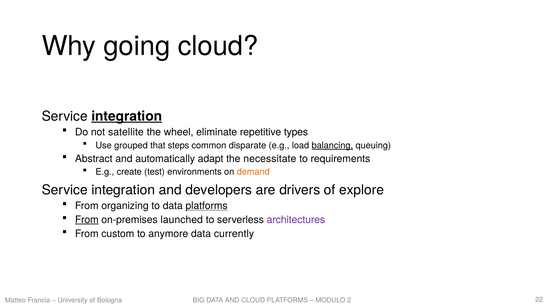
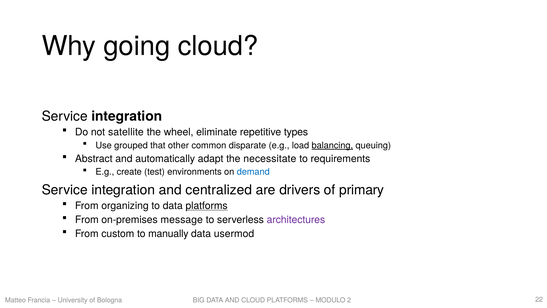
integration at (127, 116) underline: present -> none
steps: steps -> other
demand colour: orange -> blue
developers: developers -> centralized
explore: explore -> primary
From at (87, 219) underline: present -> none
launched: launched -> message
anymore: anymore -> manually
currently: currently -> usermod
